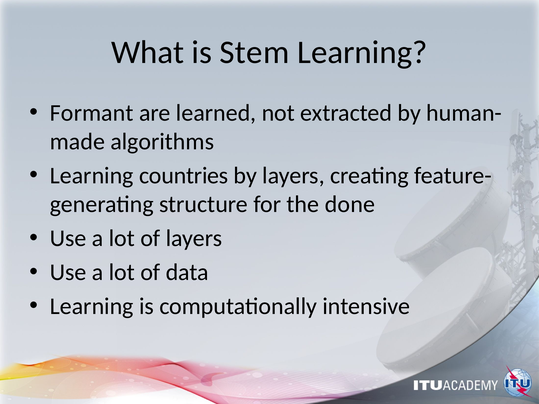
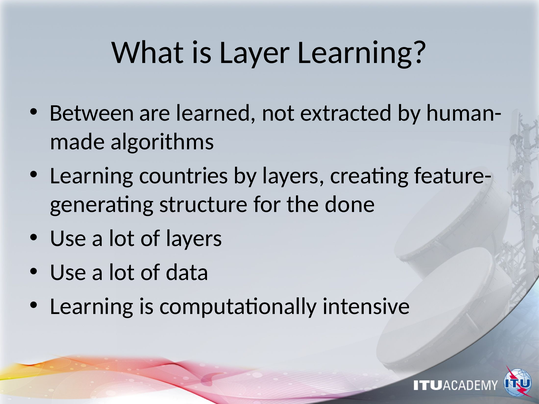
Stem: Stem -> Layer
Formant: Formant -> Between
